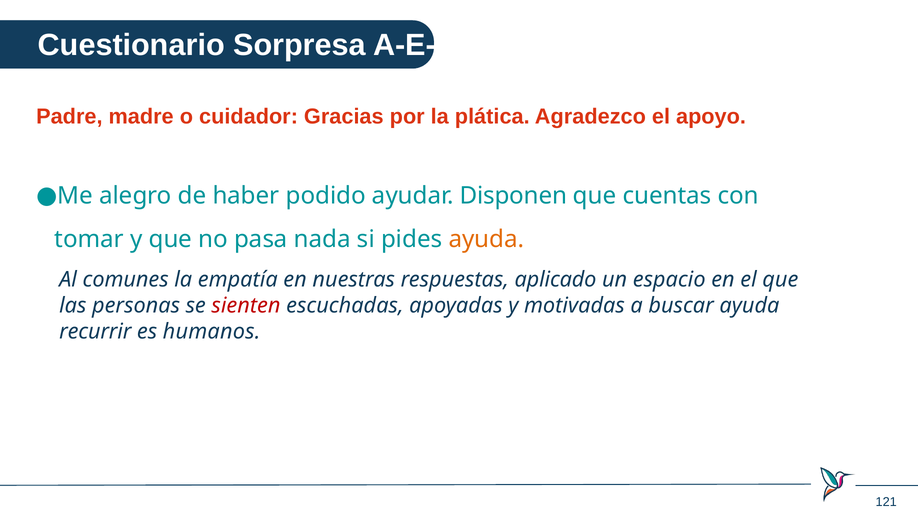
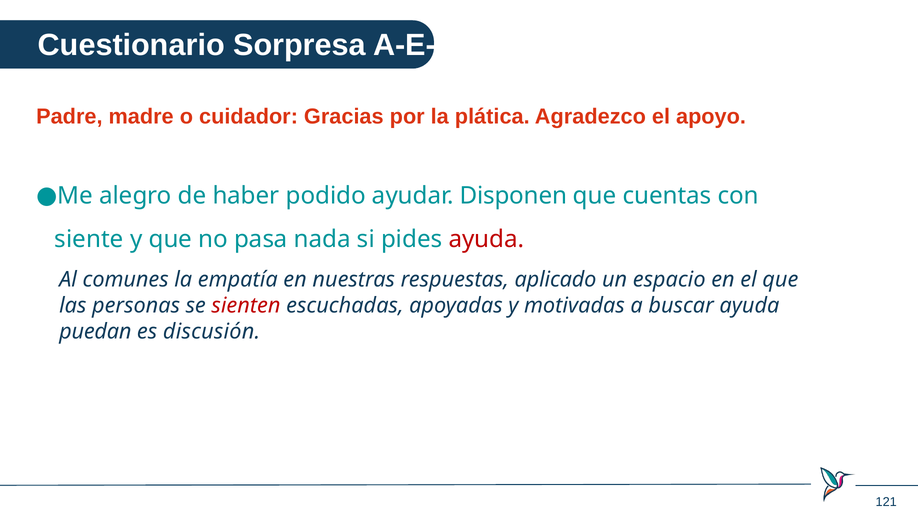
tomar: tomar -> siente
ayuda at (486, 239) colour: orange -> red
recurrir: recurrir -> puedan
humanos: humanos -> discusión
